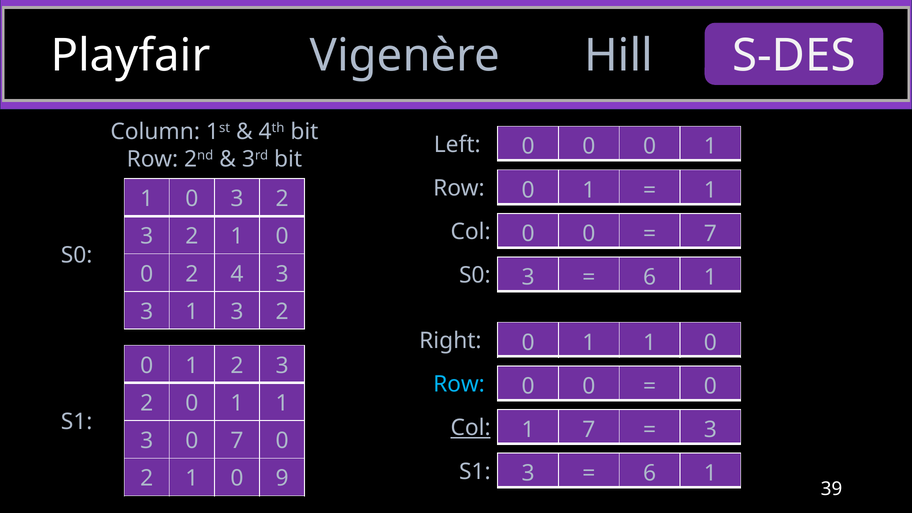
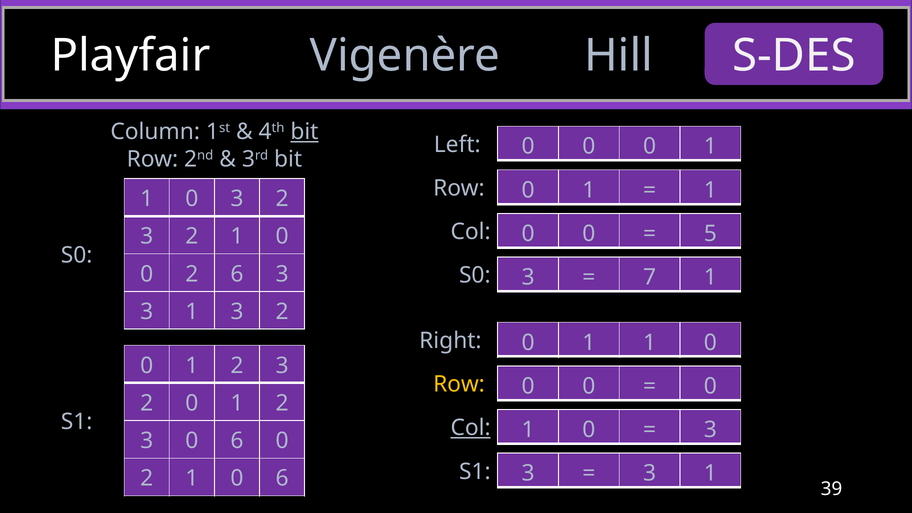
bit at (304, 132) underline: none -> present
7 at (710, 234): 7 -> 5
2 4: 4 -> 6
6 at (650, 277): 6 -> 7
Row at (459, 384) colour: light blue -> yellow
2 0 1 1: 1 -> 2
7 at (589, 430): 7 -> 0
3 0 7: 7 -> 6
6 at (650, 473): 6 -> 3
1 0 9: 9 -> 6
